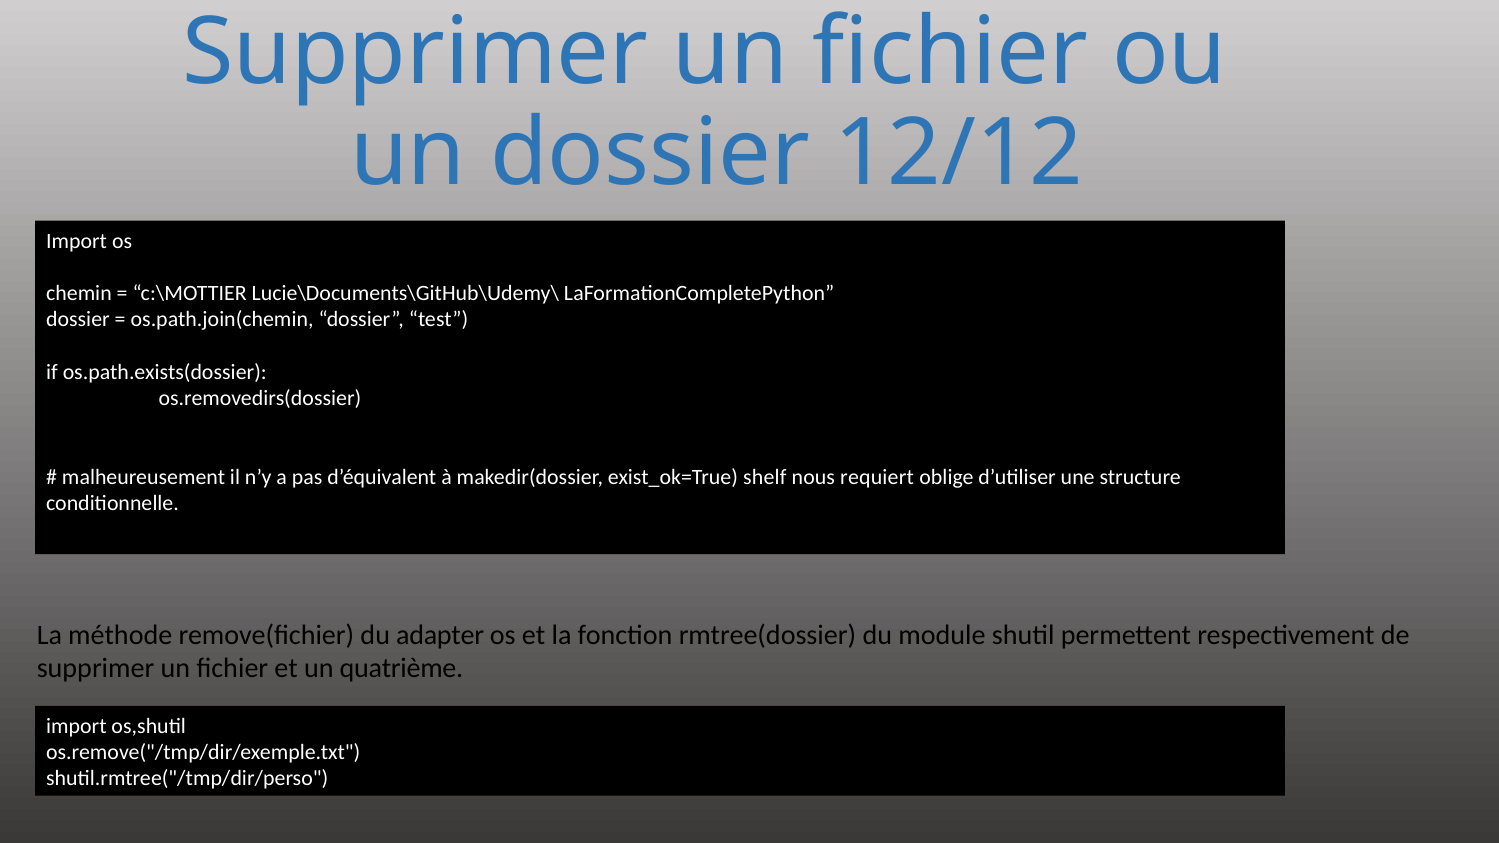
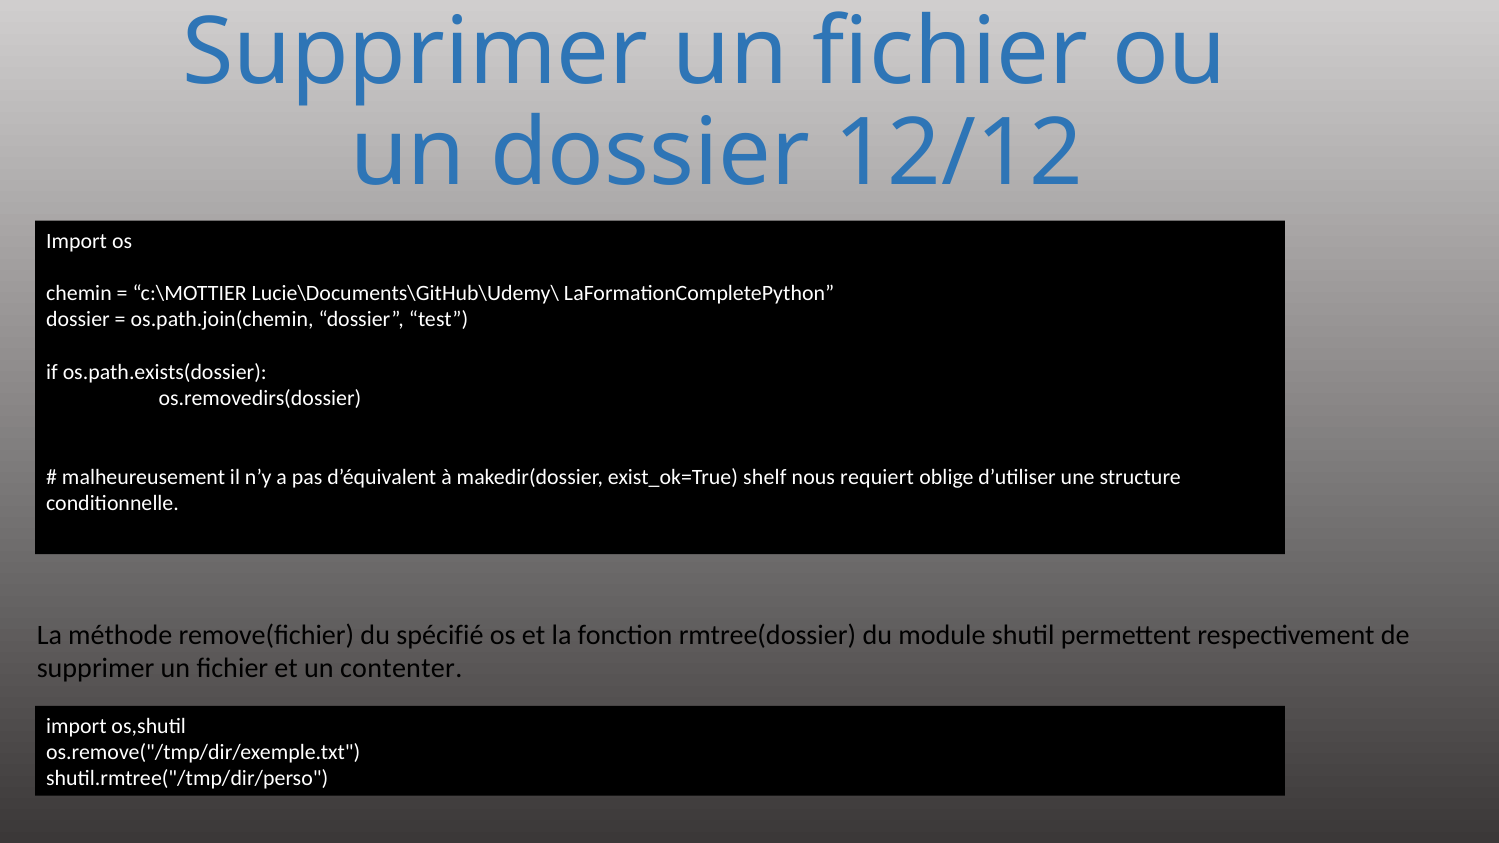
adapter: adapter -> spécifié
quatrième: quatrième -> contenter
